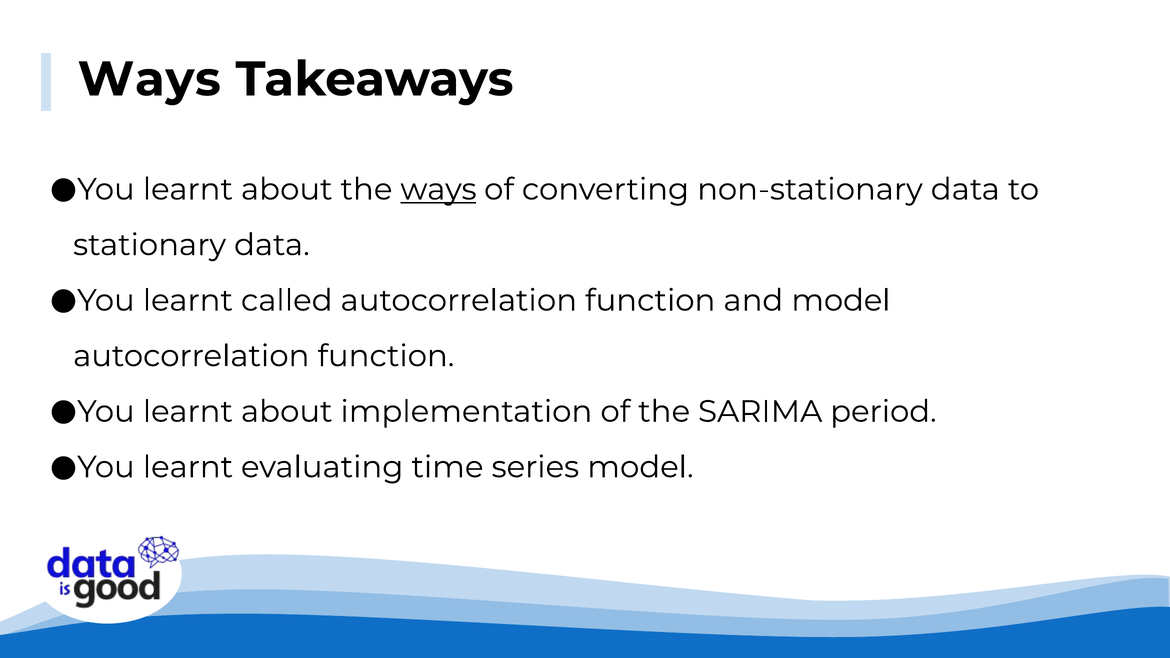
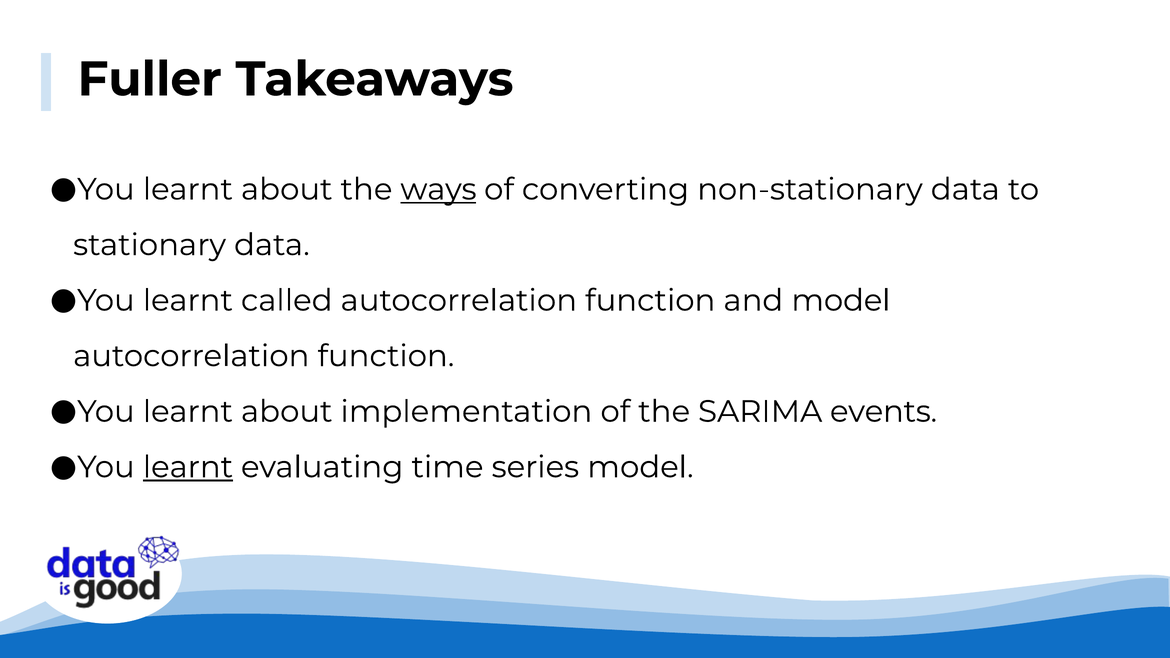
Ways at (149, 79): Ways -> Fuller
period: period -> events
learnt at (188, 467) underline: none -> present
